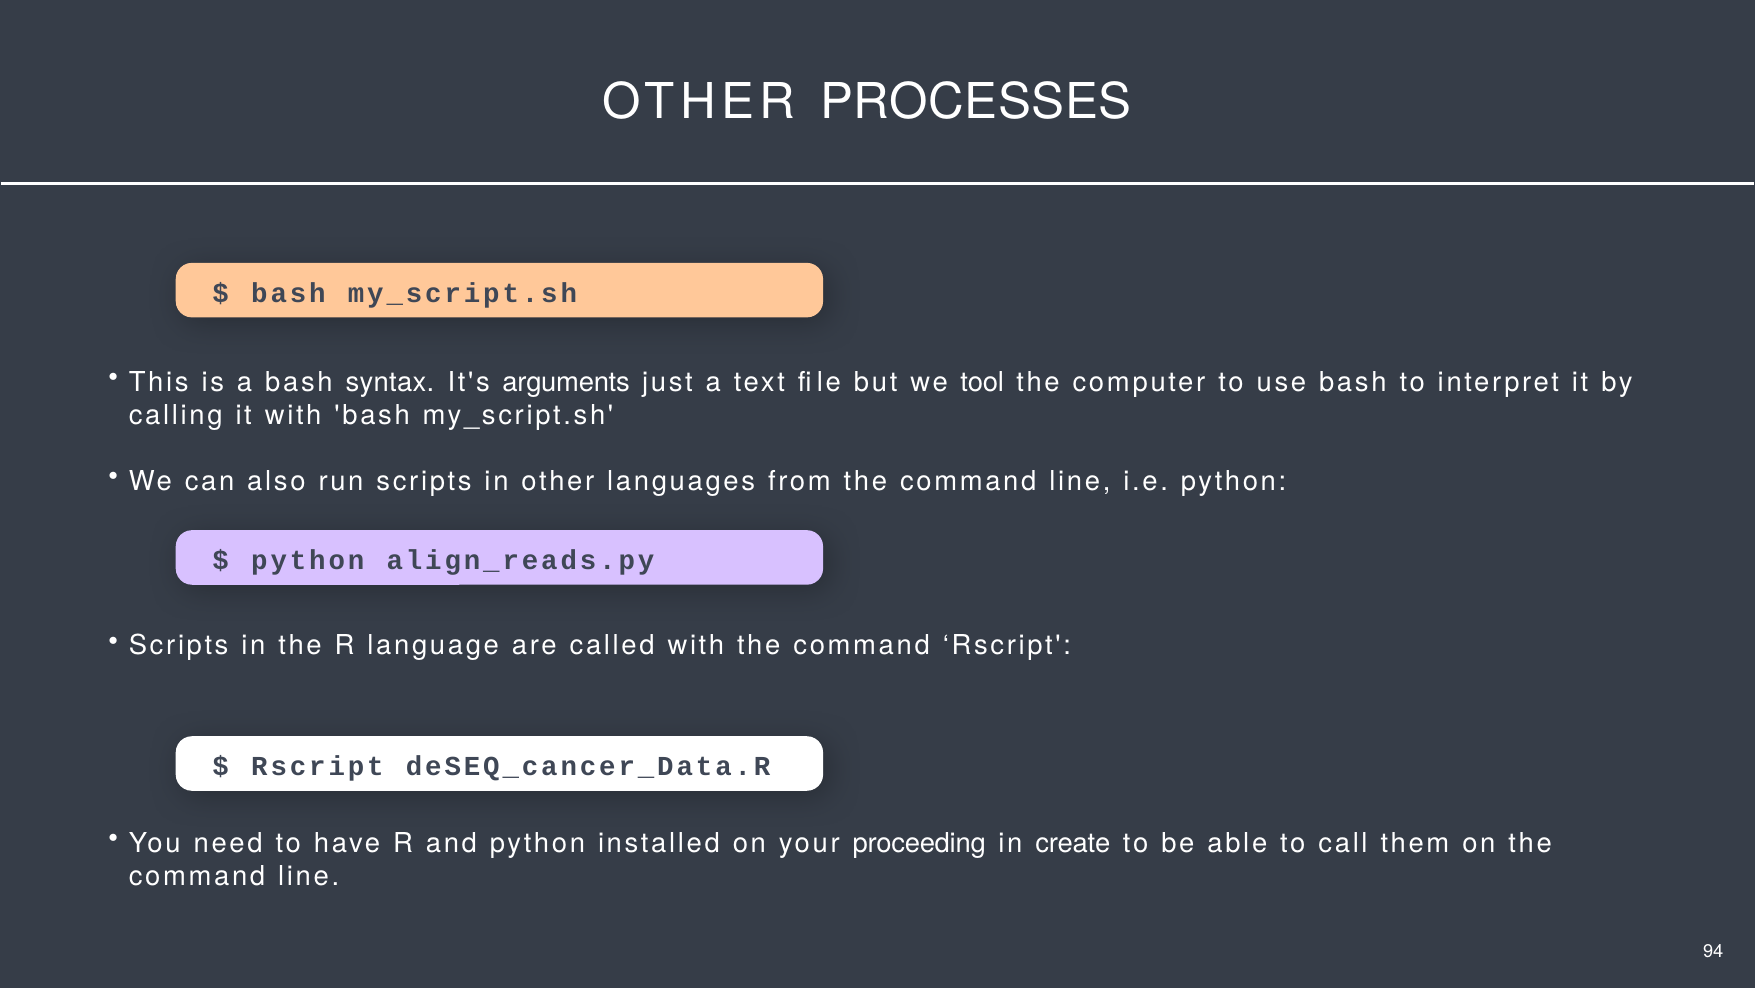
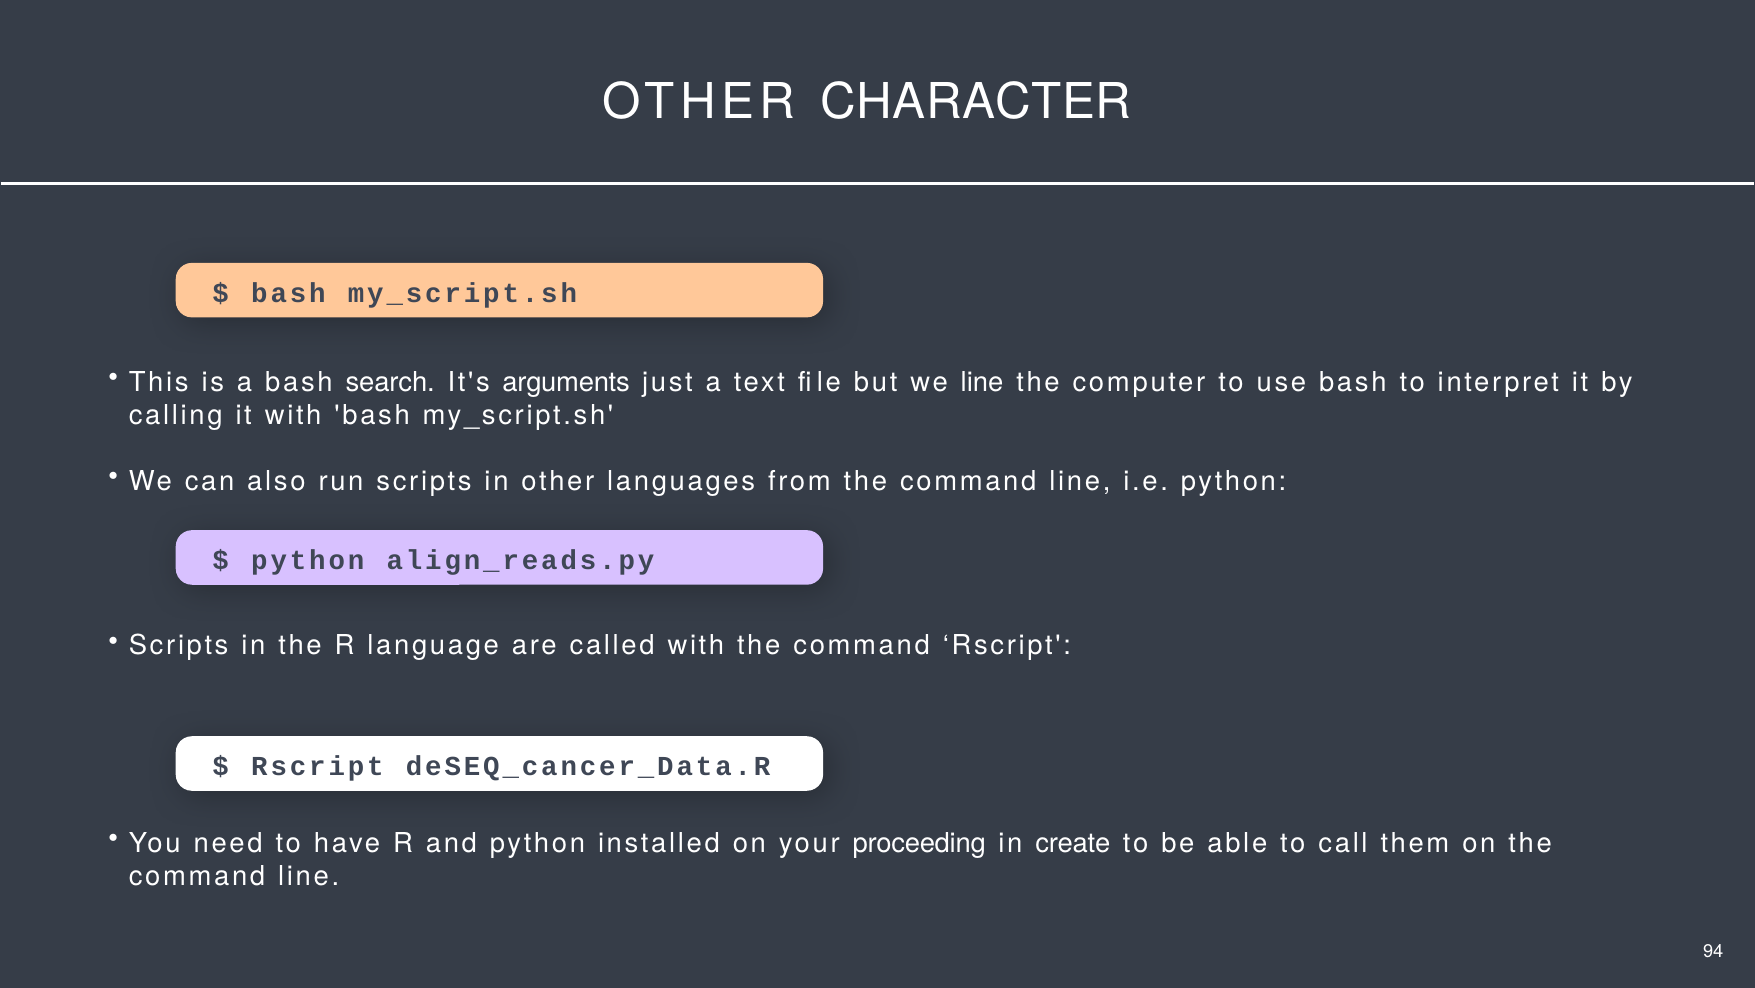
PROCESSES: PROCESSES -> CHARACTER
syntax: syntax -> search
we tool: tool -> line
